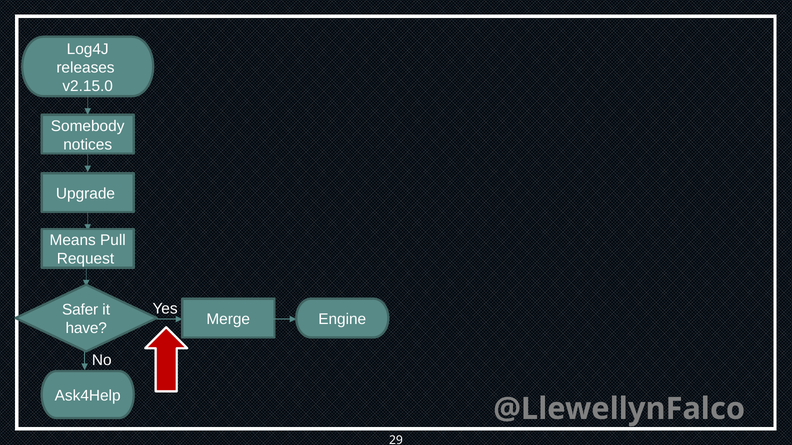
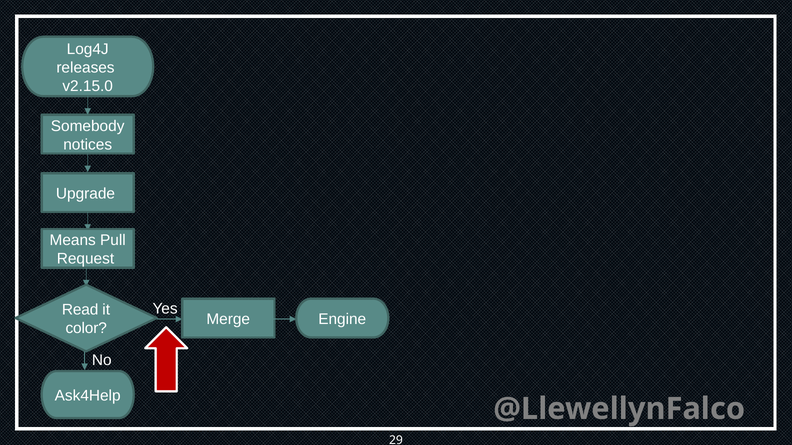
Safer: Safer -> Read
have: have -> color
